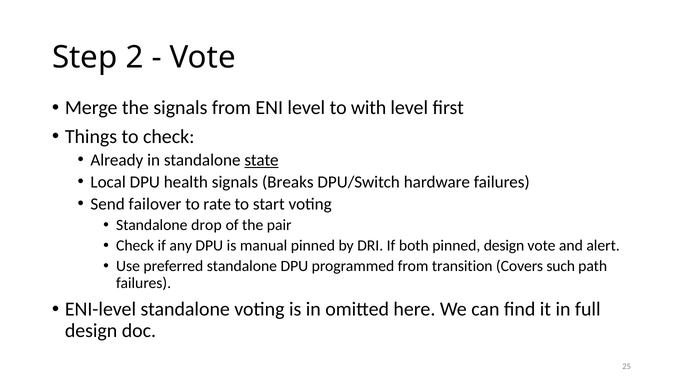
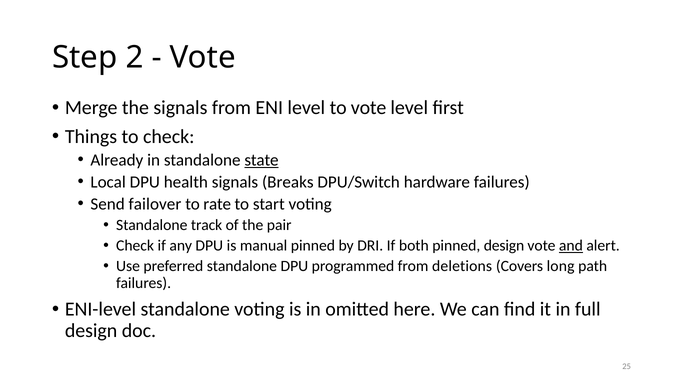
to with: with -> vote
drop: drop -> track
and underline: none -> present
transition: transition -> deletions
such: such -> long
